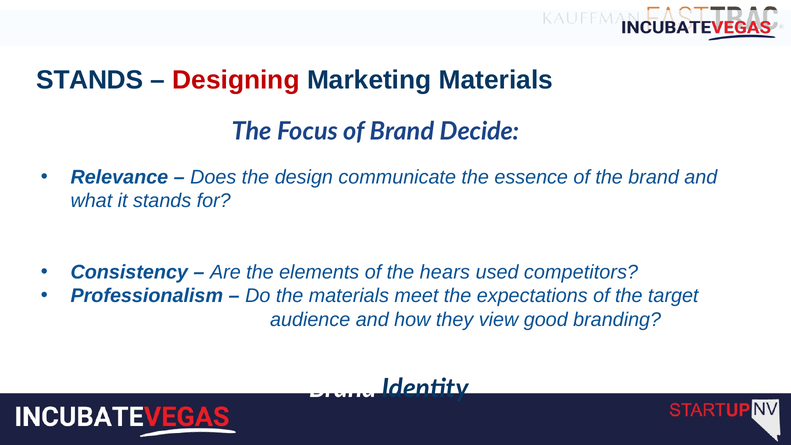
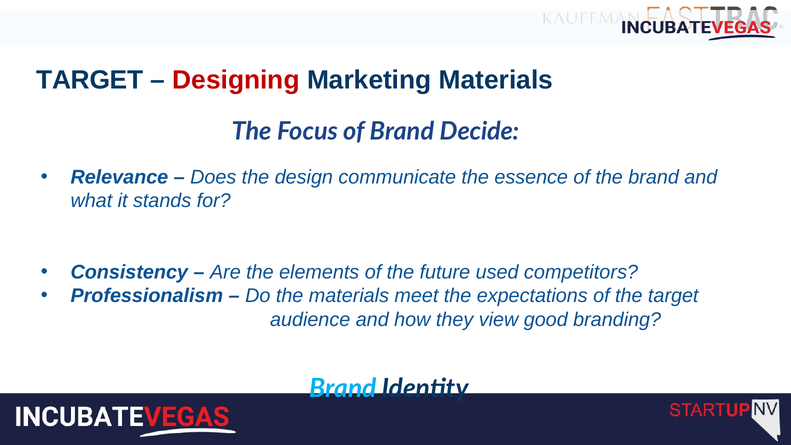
STANDS at (90, 80): STANDS -> TARGET
hears: hears -> future
Brand at (343, 389) colour: white -> light blue
